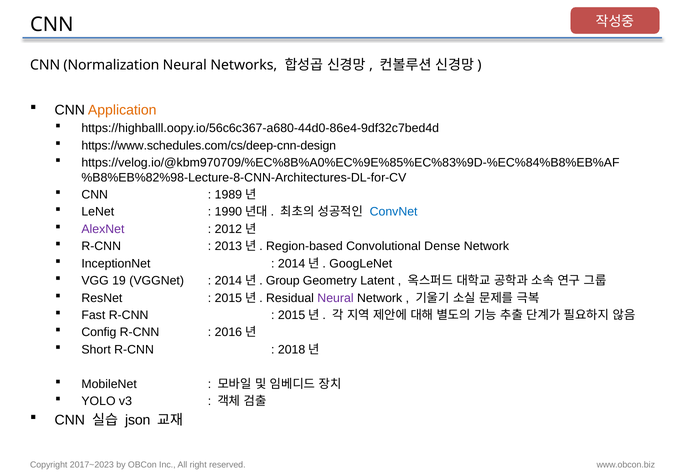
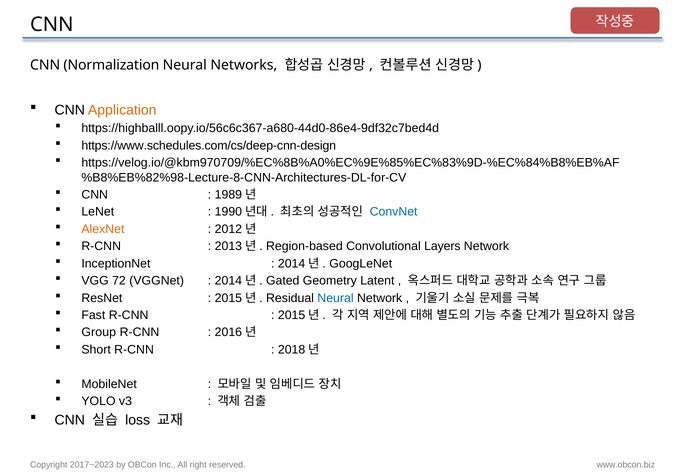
AlexNet colour: purple -> orange
Dense: Dense -> Layers
19: 19 -> 72
Group: Group -> Gated
Neural at (335, 298) colour: purple -> blue
Config: Config -> Group
json: json -> loss
